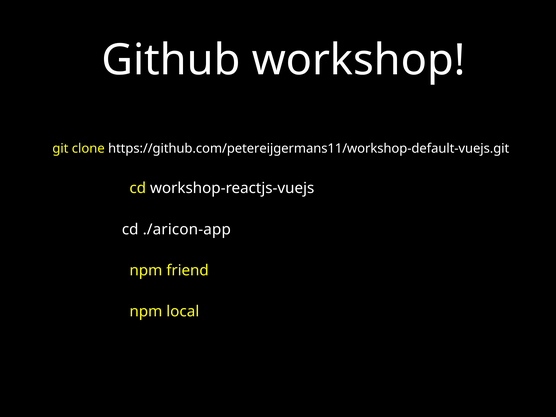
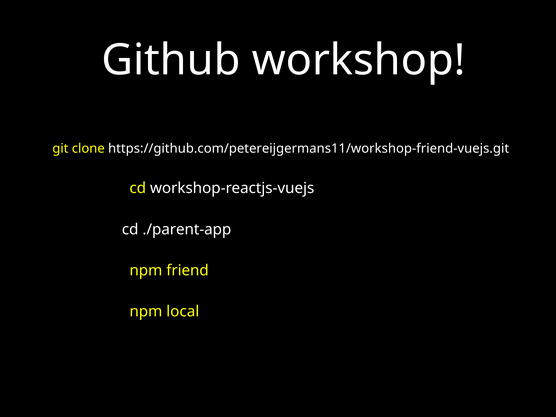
https://github.com/petereijgermans11/workshop-default-vuejs.git: https://github.com/petereijgermans11/workshop-default-vuejs.git -> https://github.com/petereijgermans11/workshop-friend-vuejs.git
./aricon-app: ./aricon-app -> ./parent-app
